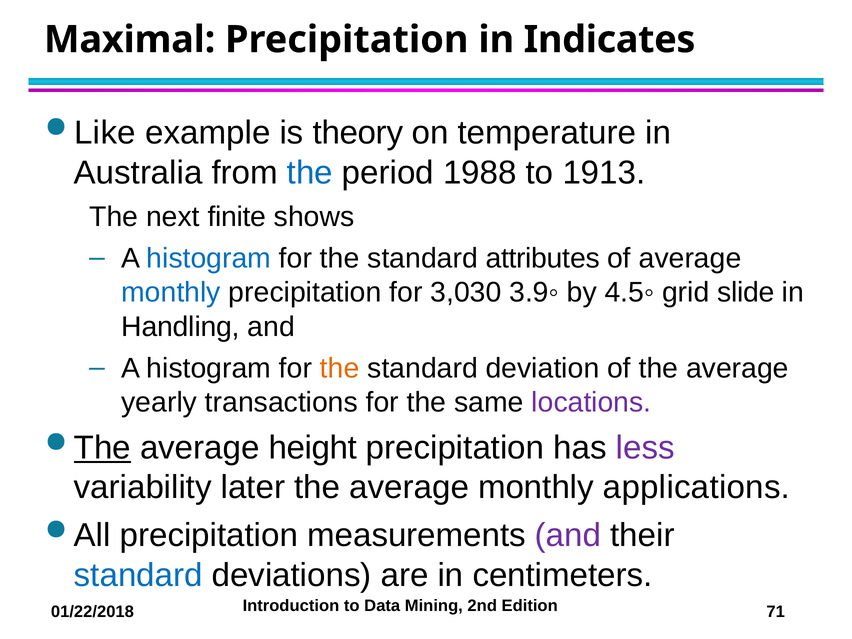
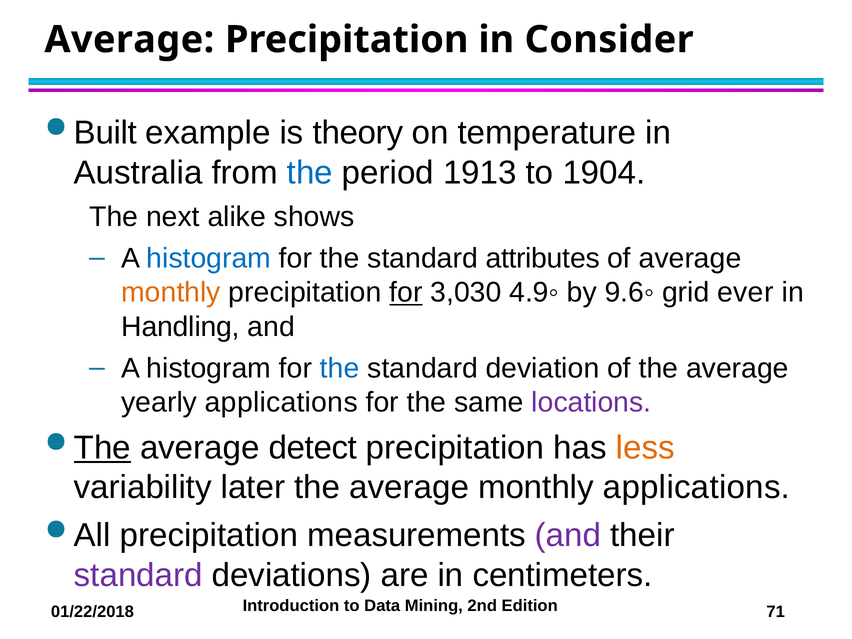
Maximal at (130, 40): Maximal -> Average
Indicates: Indicates -> Consider
Like: Like -> Built
1988: 1988 -> 1913
1913: 1913 -> 1904
finite: finite -> alike
monthly at (171, 293) colour: blue -> orange
for at (406, 293) underline: none -> present
3.9◦: 3.9◦ -> 4.9◦
4.5◦: 4.5◦ -> 9.6◦
slide: slide -> ever
the at (340, 368) colour: orange -> blue
yearly transactions: transactions -> applications
height: height -> detect
less colour: purple -> orange
standard at (138, 575) colour: blue -> purple
